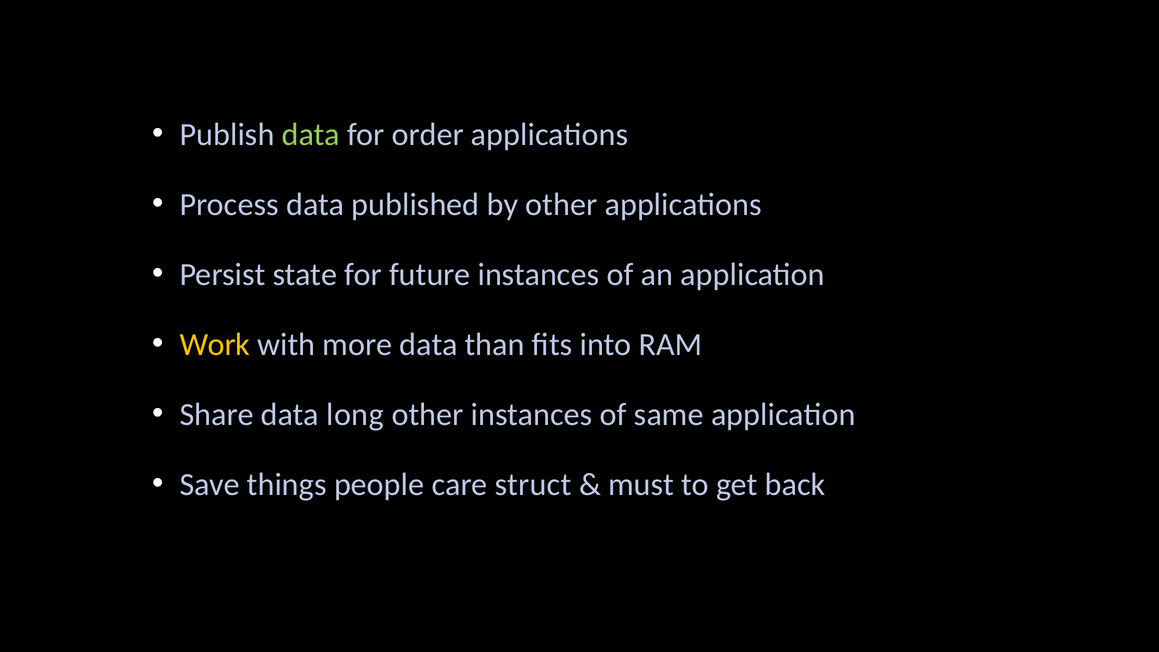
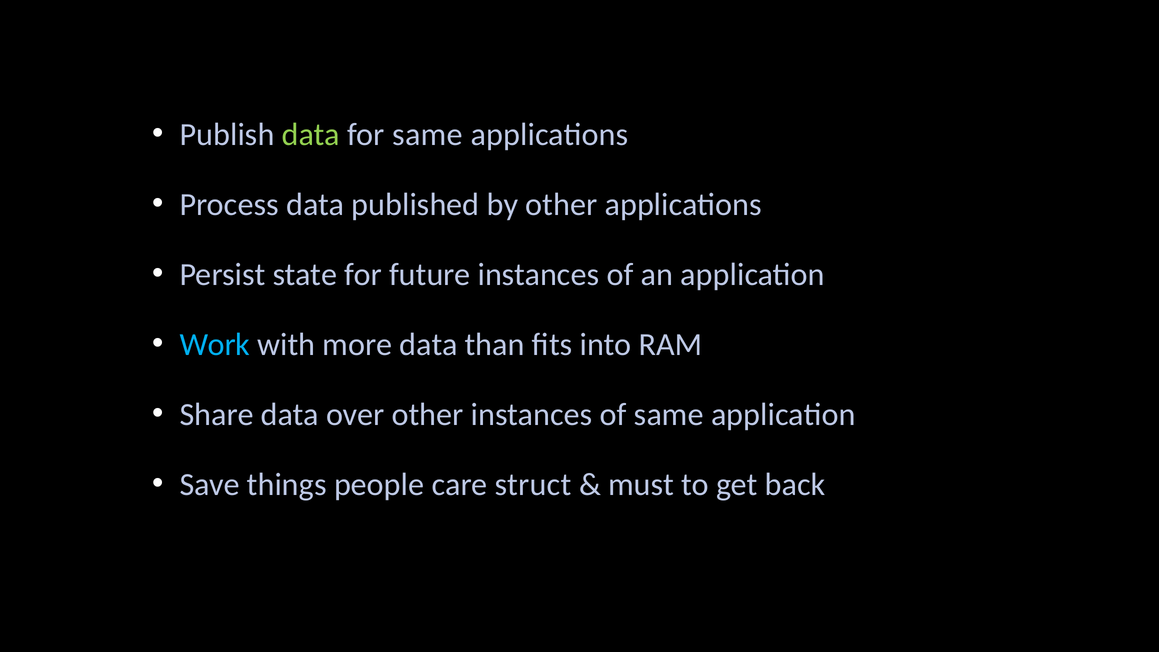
for order: order -> same
Work colour: yellow -> light blue
long: long -> over
